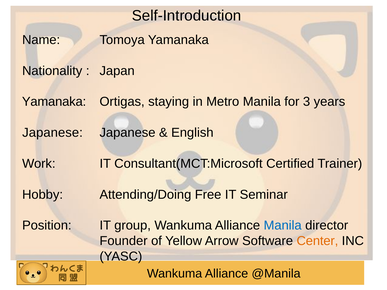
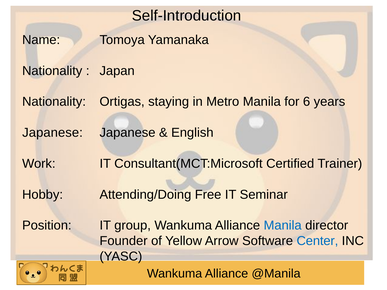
Yamanaka at (54, 102): Yamanaka -> Nationality
3: 3 -> 6
Center colour: orange -> blue
